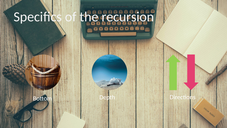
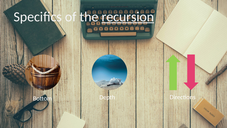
recursion underline: none -> present
